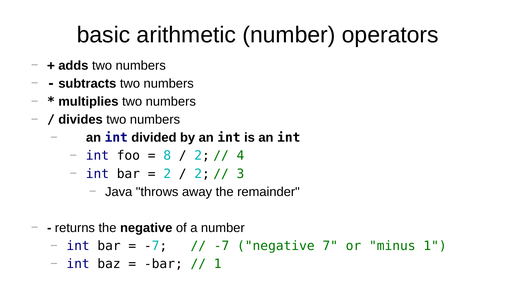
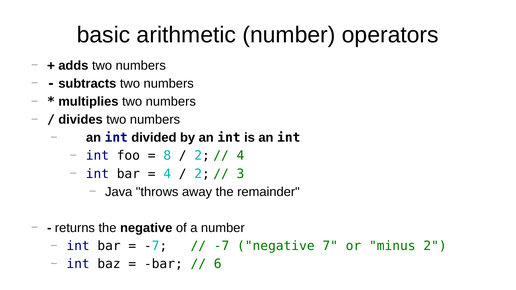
2 at (167, 174): 2 -> 4
minus 1: 1 -> 2
1 at (218, 264): 1 -> 6
